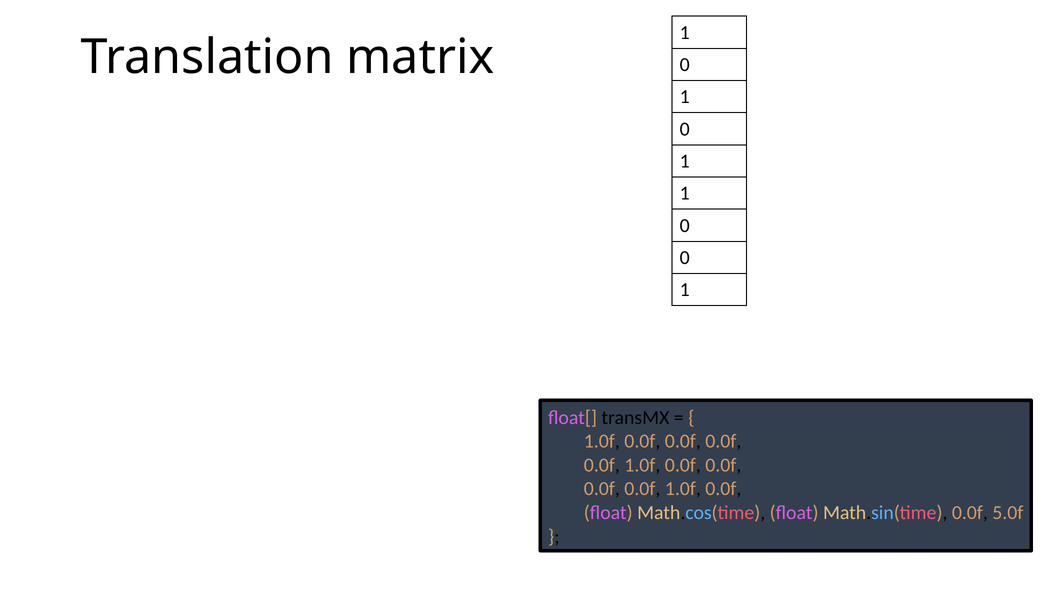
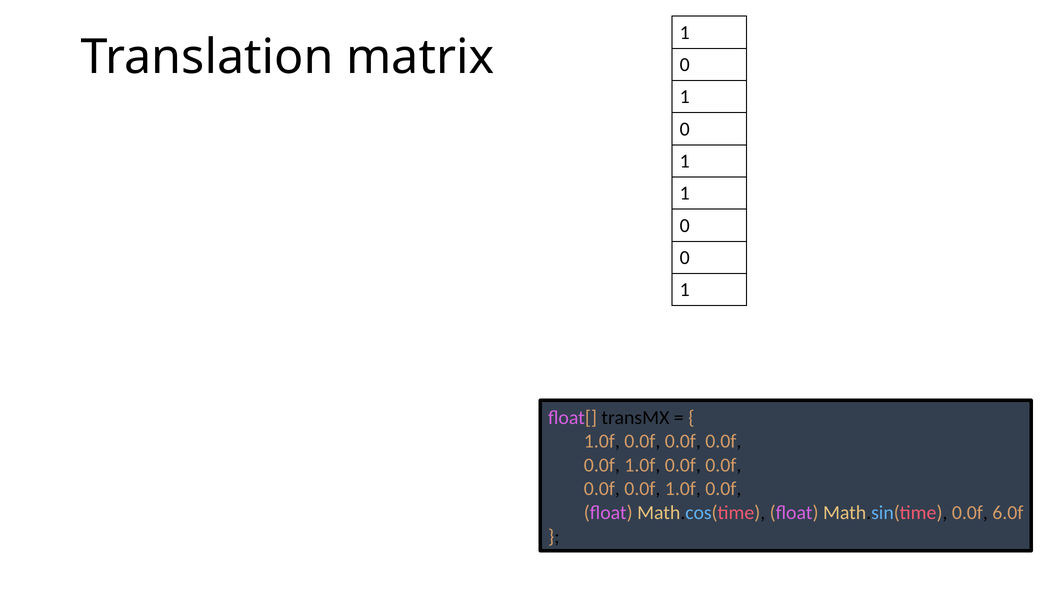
5.0f: 5.0f -> 6.0f
